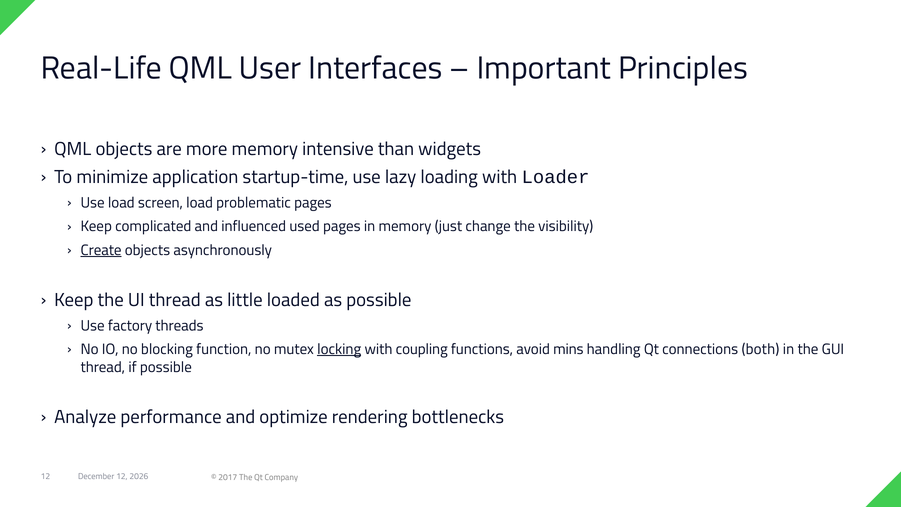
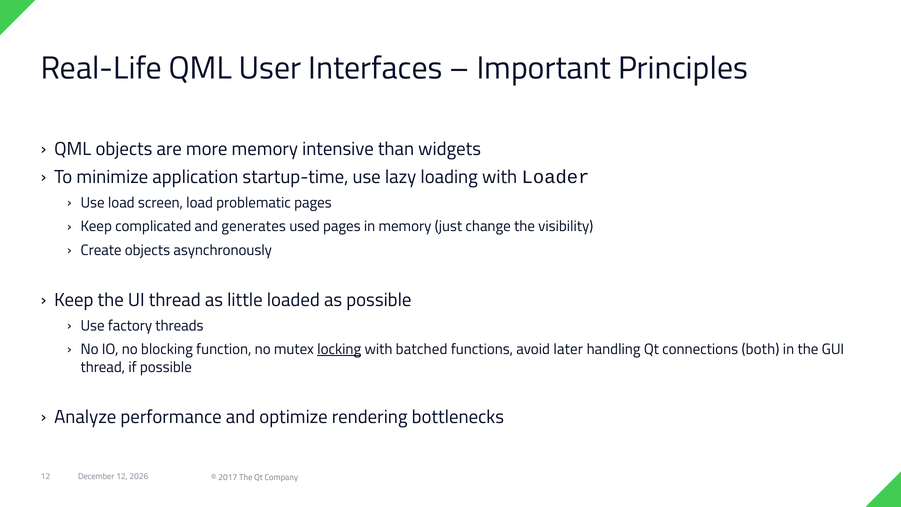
influenced: influenced -> generates
Create underline: present -> none
coupling: coupling -> batched
mins: mins -> later
